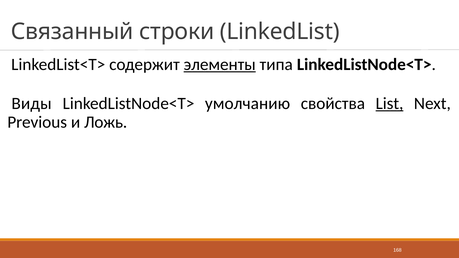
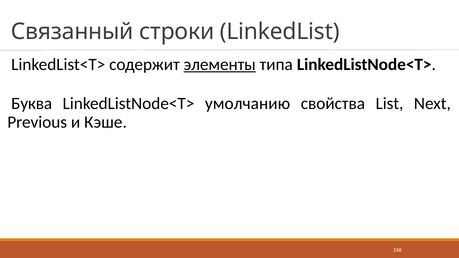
Виды: Виды -> Буква
List underline: present -> none
Ложь: Ложь -> Кэше
